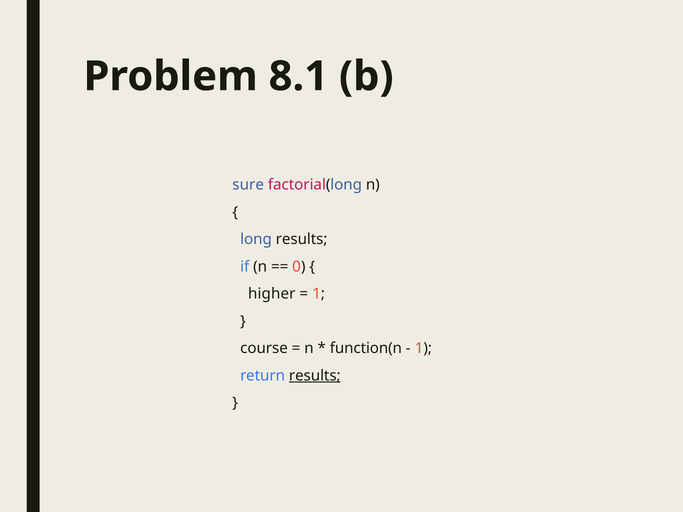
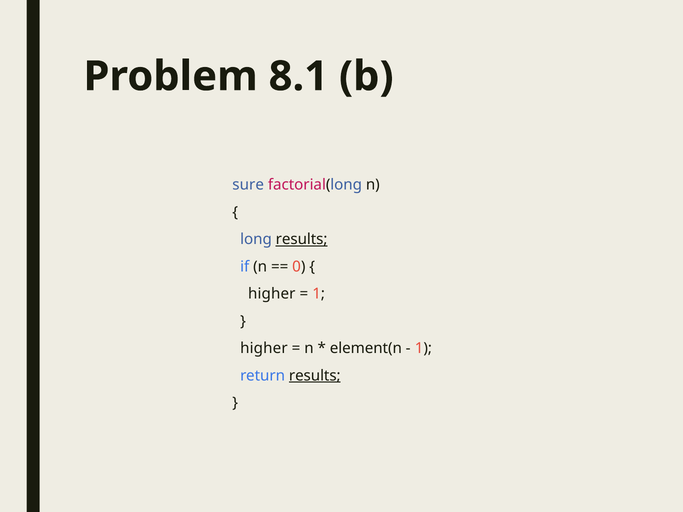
results at (302, 239) underline: none -> present
course at (264, 349): course -> higher
function(n: function(n -> element(n
